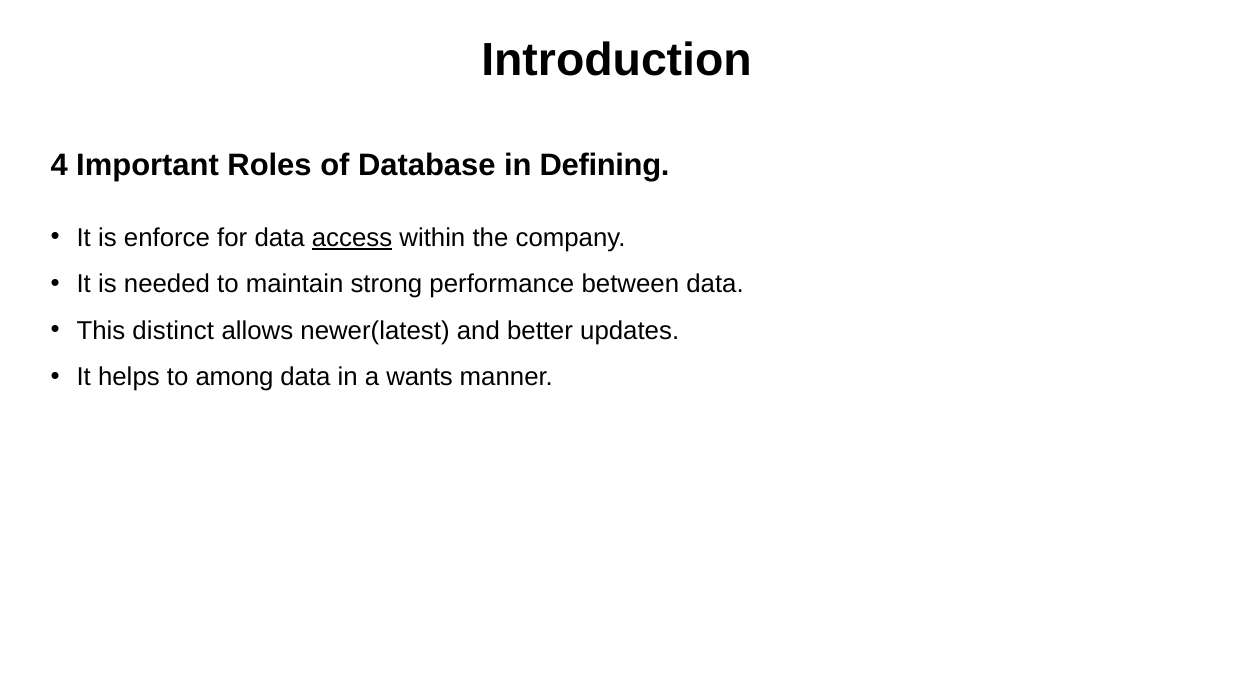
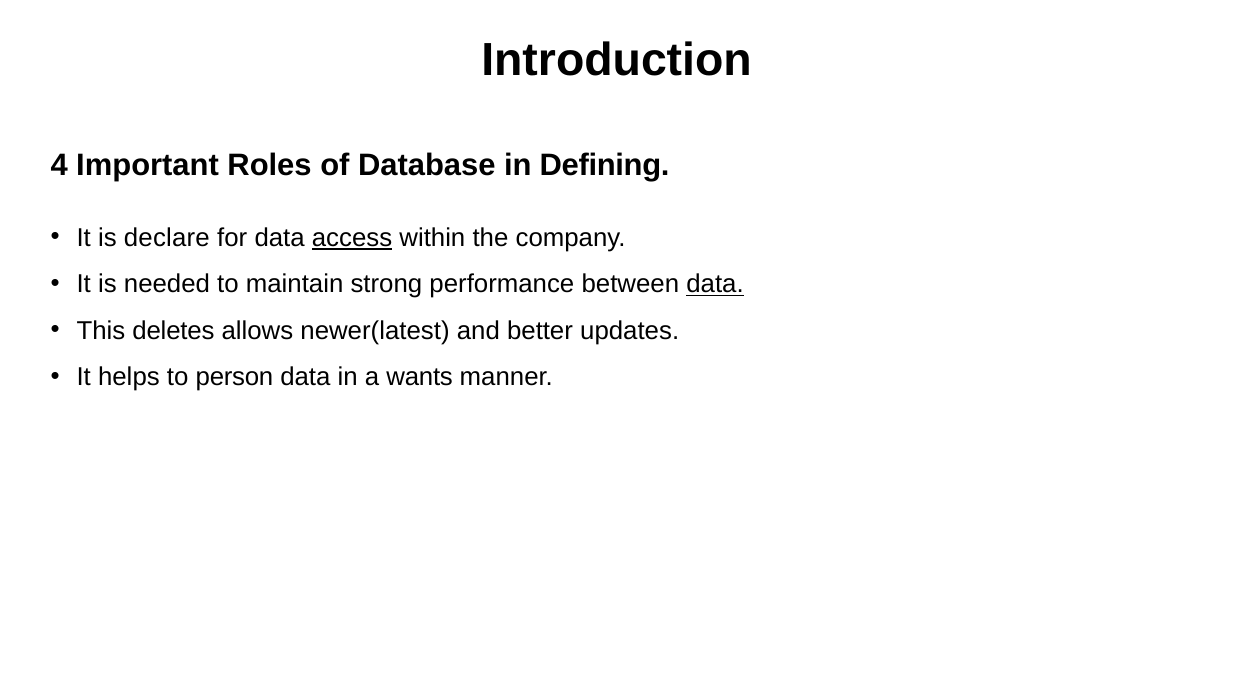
enforce: enforce -> declare
data at (715, 284) underline: none -> present
distinct: distinct -> deletes
among: among -> person
